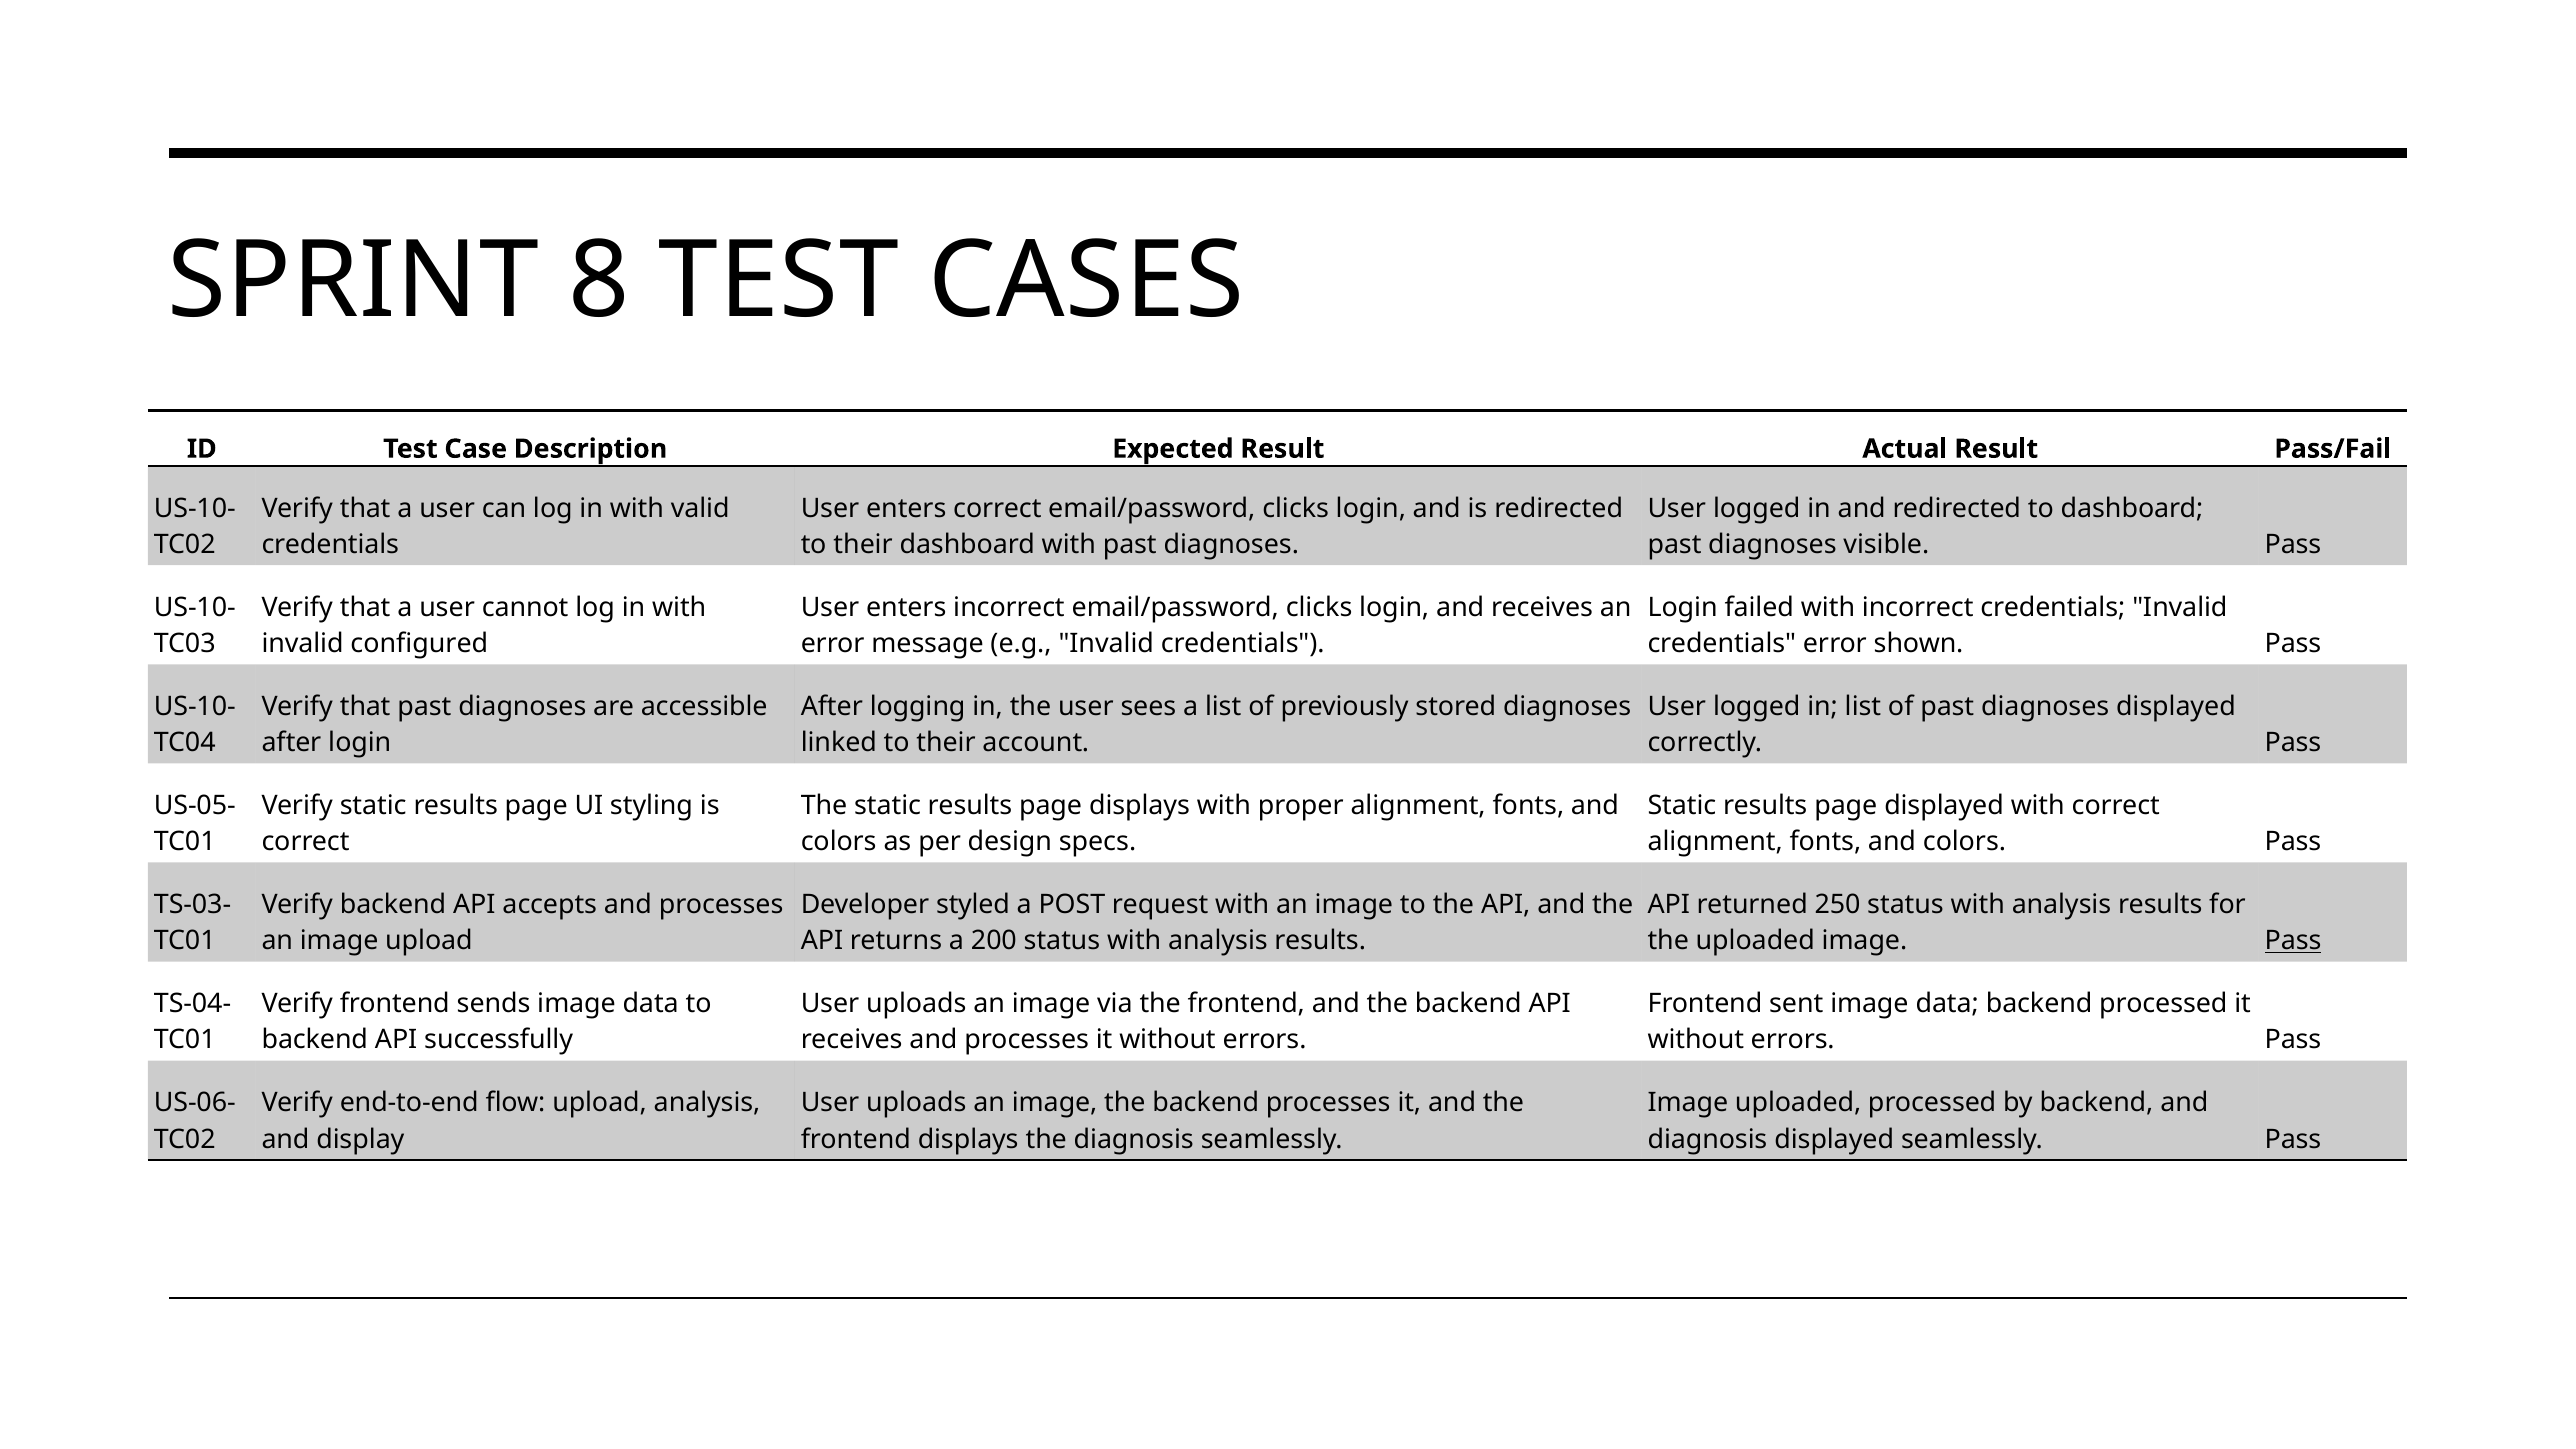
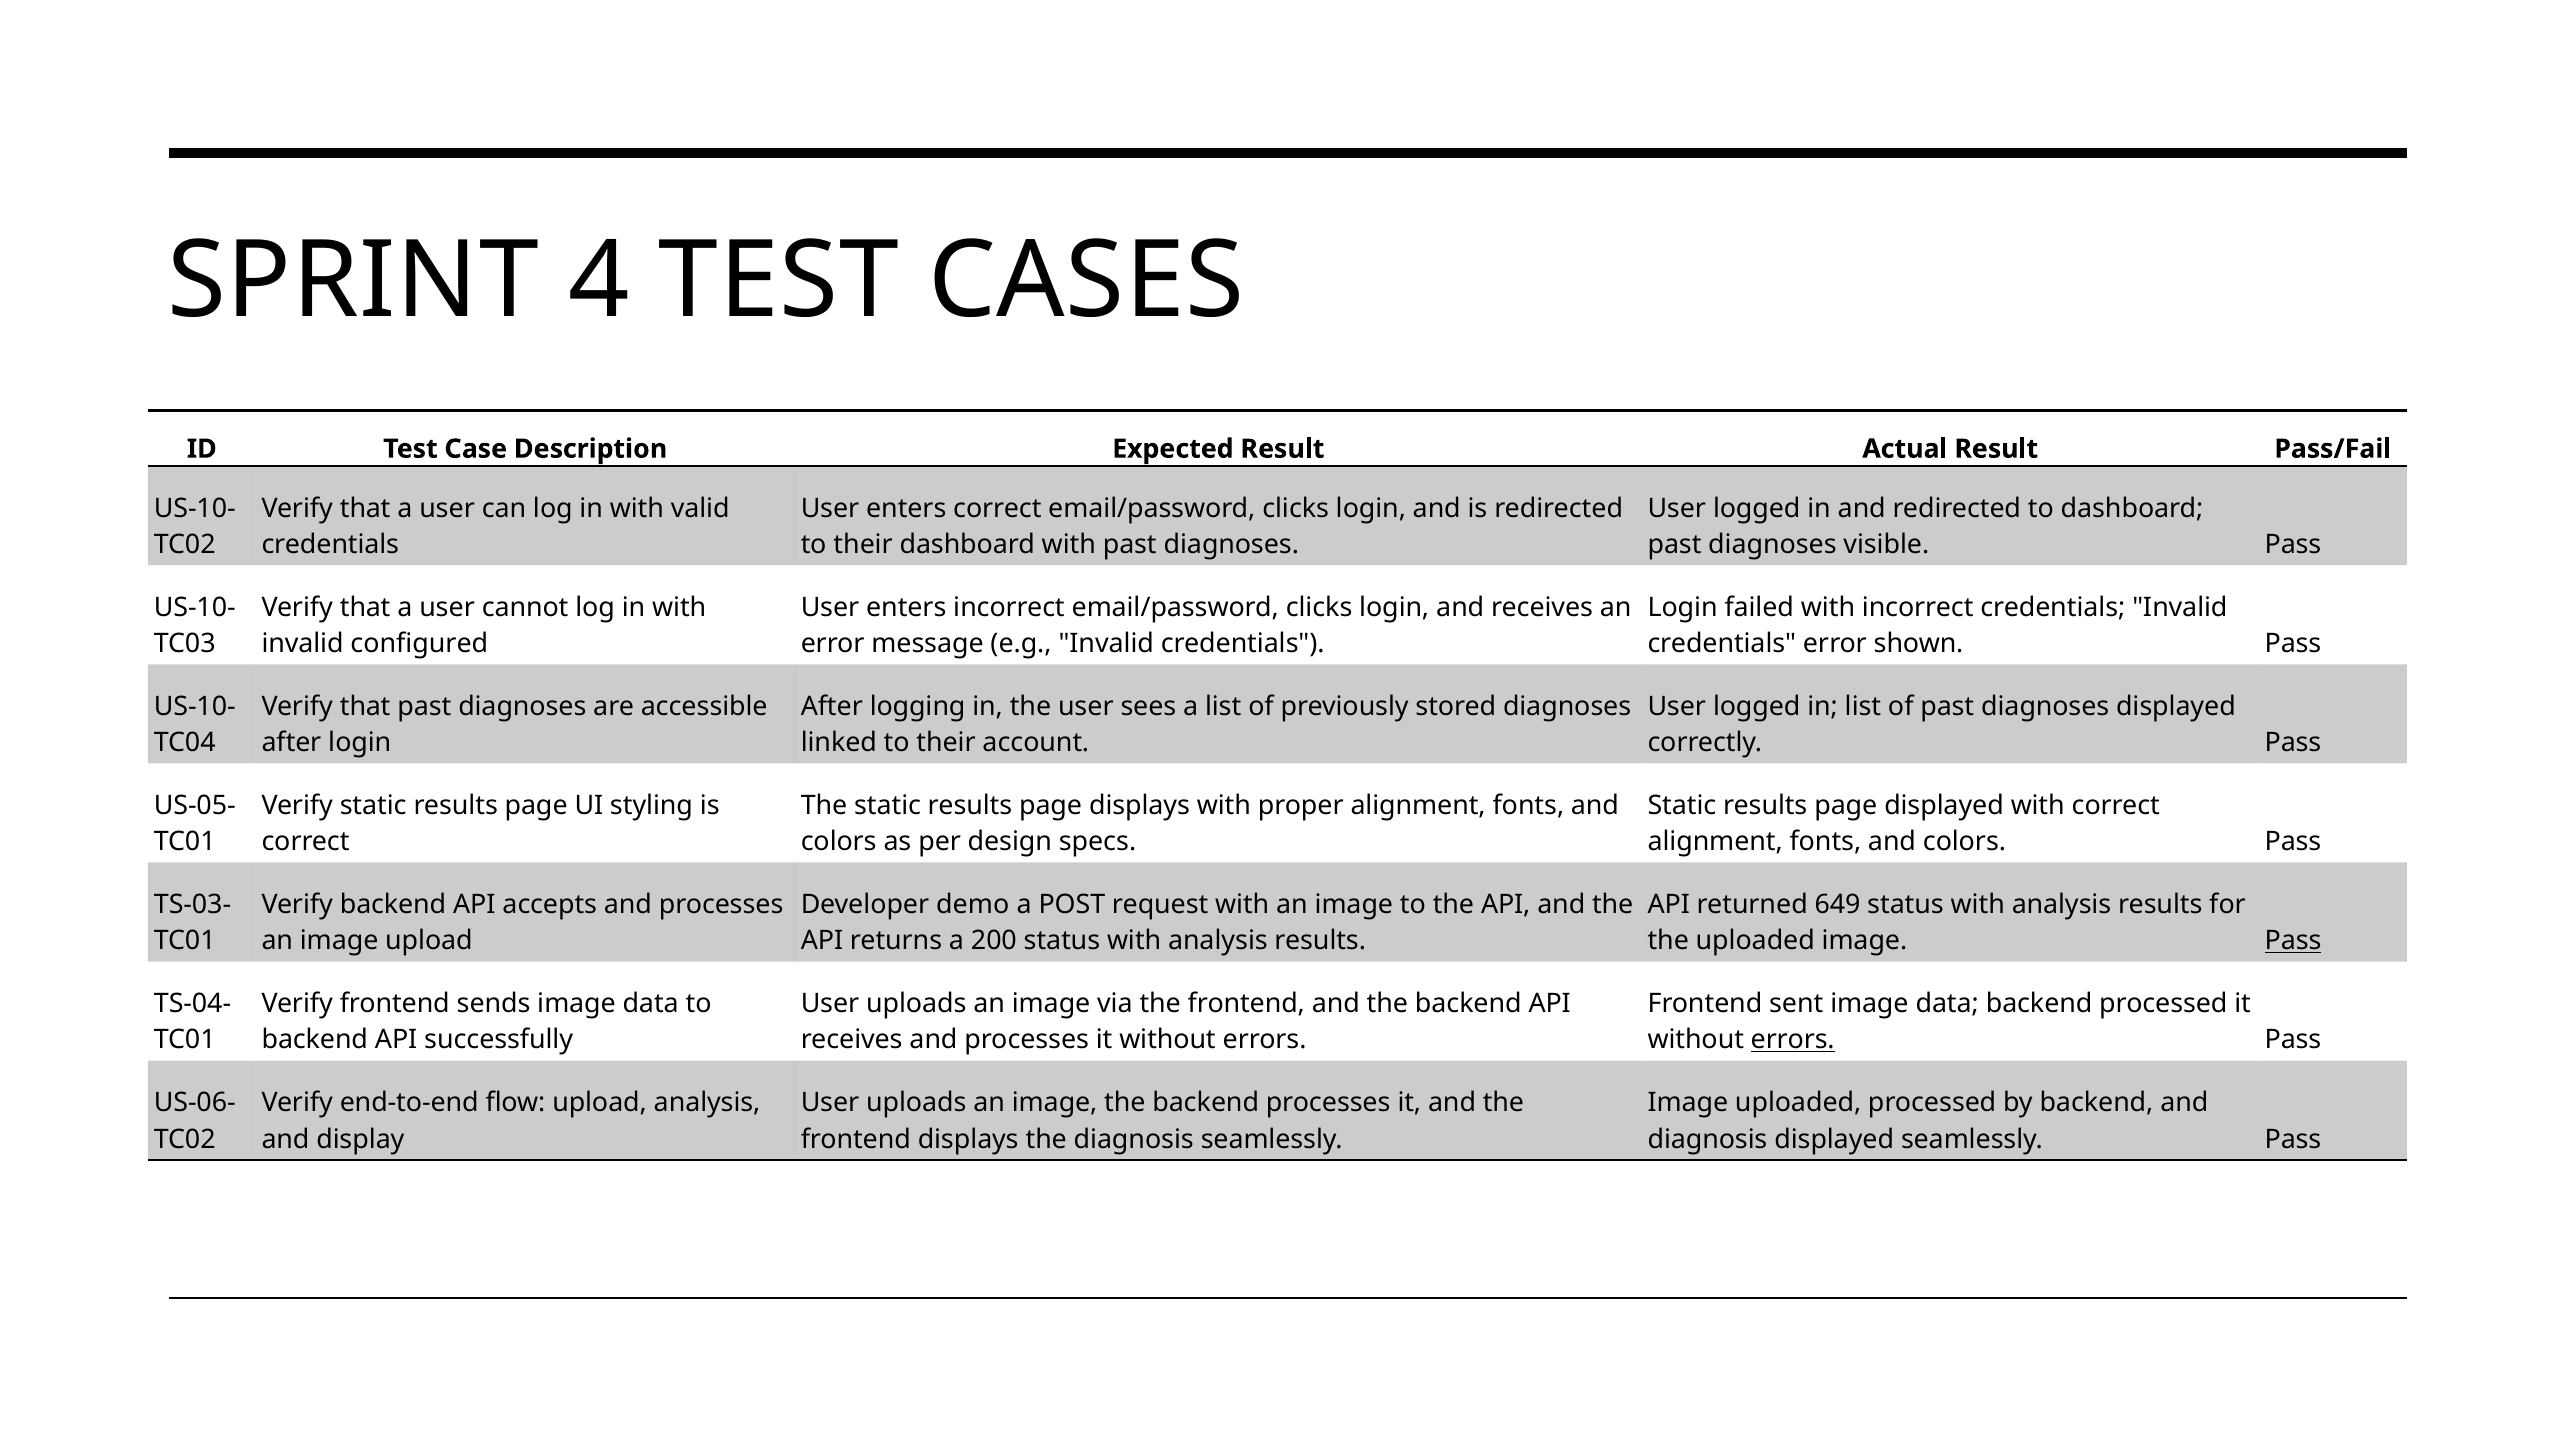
8: 8 -> 4
styled: styled -> demo
250: 250 -> 649
errors at (1793, 1040) underline: none -> present
